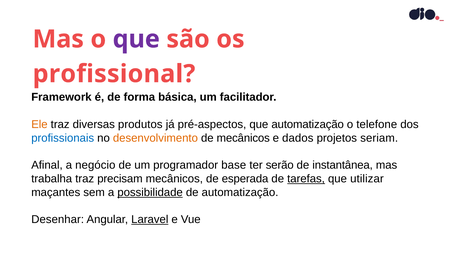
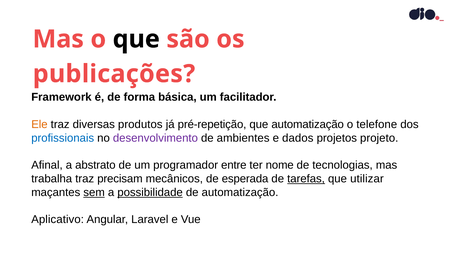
que at (136, 39) colour: purple -> black
profissional: profissional -> publicações
pré-aspectos: pré-aspectos -> pré-repetição
desenvolvimento colour: orange -> purple
de mecânicos: mecânicos -> ambientes
seriam: seriam -> projeto
negócio: negócio -> abstrato
base: base -> entre
serão: serão -> nome
instantânea: instantânea -> tecnologias
sem underline: none -> present
Desenhar: Desenhar -> Aplicativo
Laravel underline: present -> none
